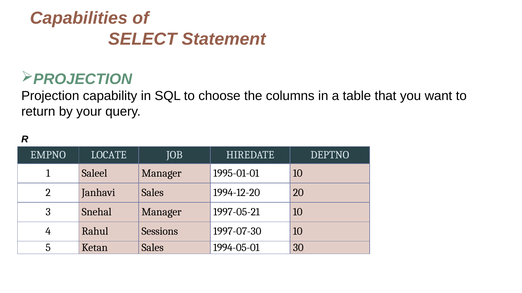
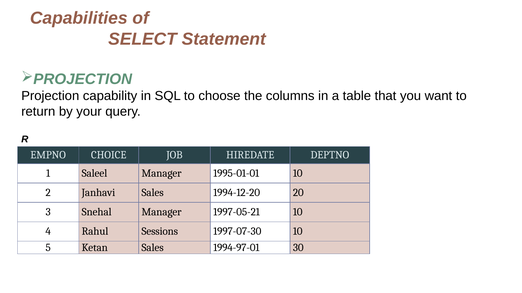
LOCATE: LOCATE -> CHOICE
1994-05-01: 1994-05-01 -> 1994-97-01
